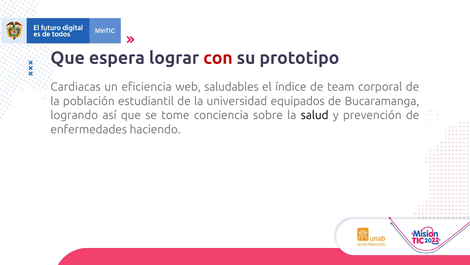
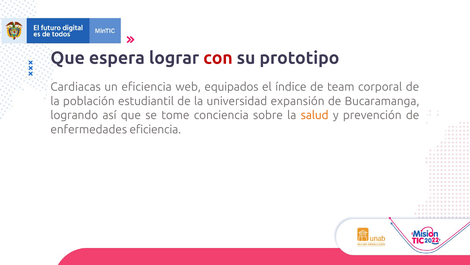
saludables: saludables -> equipados
equipados: equipados -> expansión
salud colour: black -> orange
enfermedades haciendo: haciendo -> eficiencia
